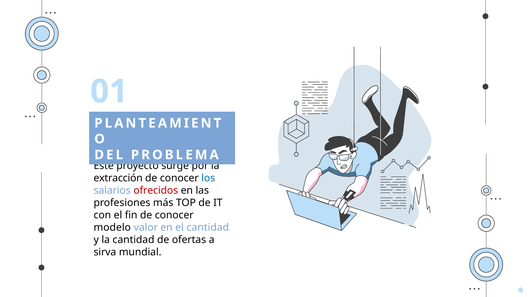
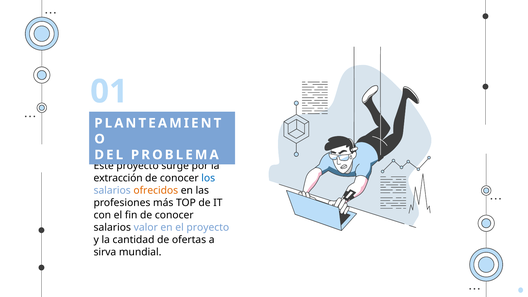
ofrecidos colour: red -> orange
modelo at (112, 228): modelo -> salarios
el cantidad: cantidad -> proyecto
